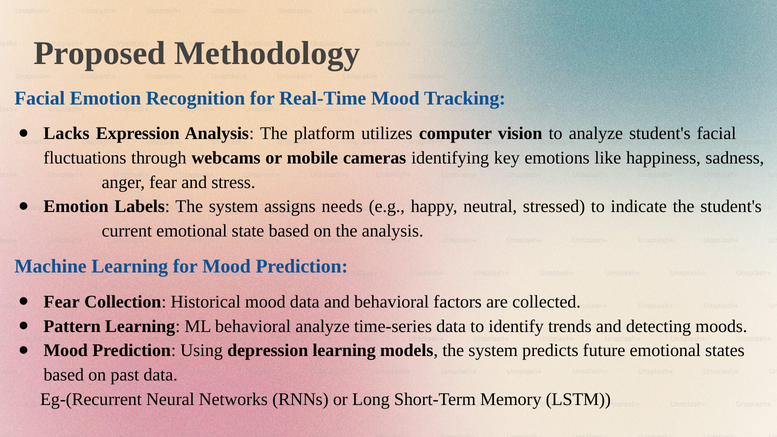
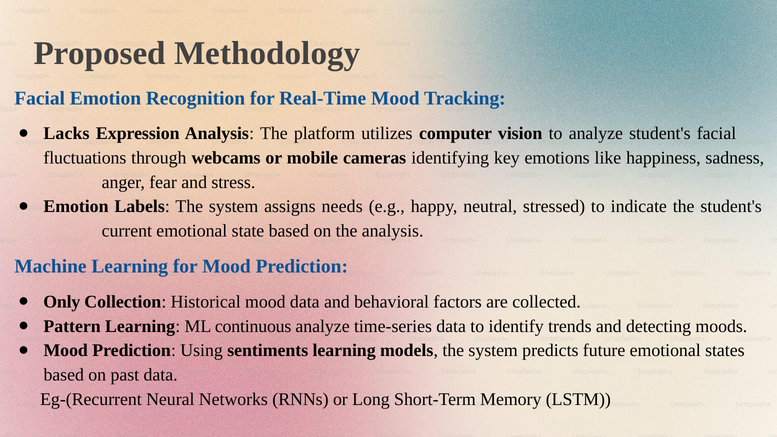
Fear at (62, 302): Fear -> Only
ML behavioral: behavioral -> continuous
depression: depression -> sentiments
